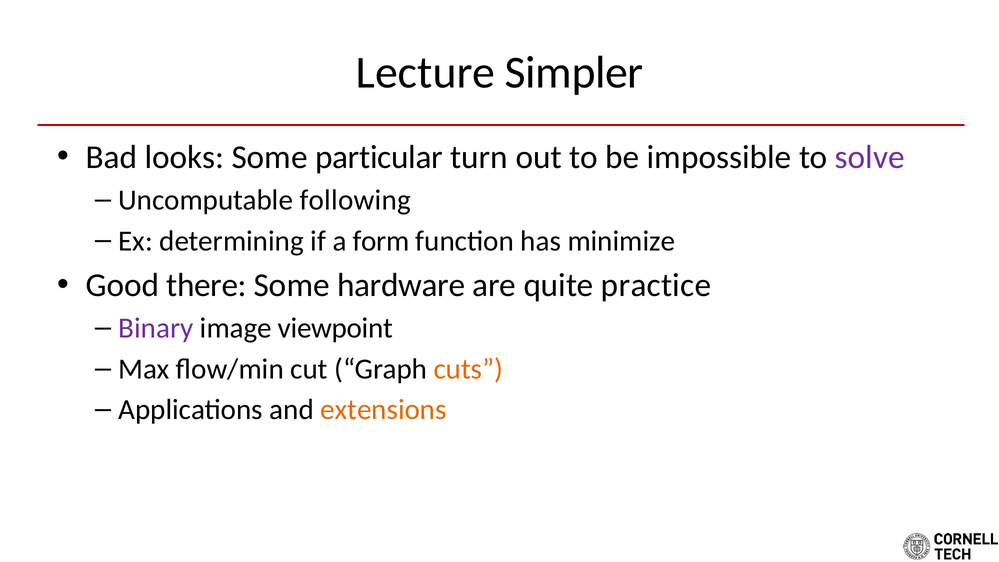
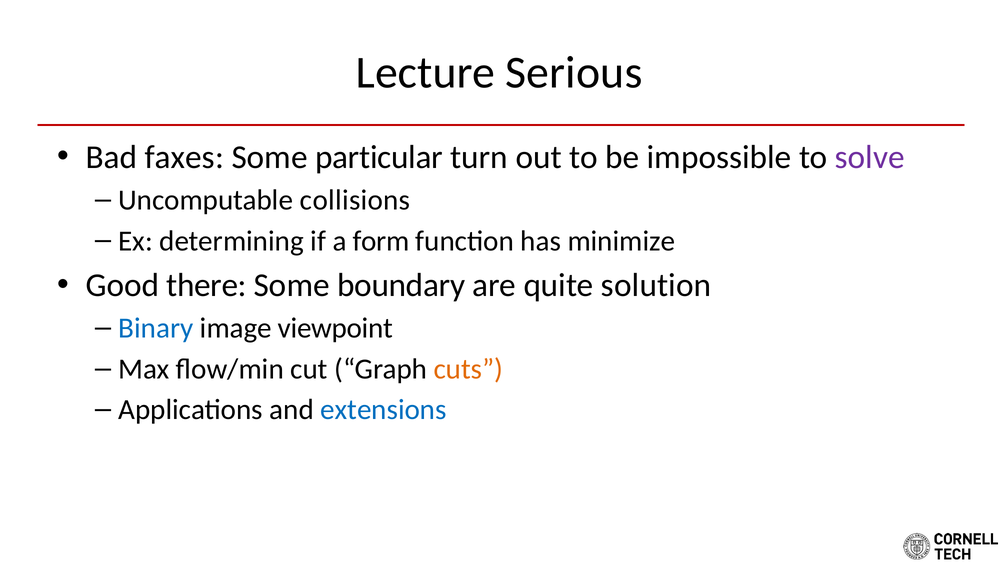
Simpler: Simpler -> Serious
looks: looks -> faxes
following: following -> collisions
hardware: hardware -> boundary
practice: practice -> solution
Binary colour: purple -> blue
extensions colour: orange -> blue
